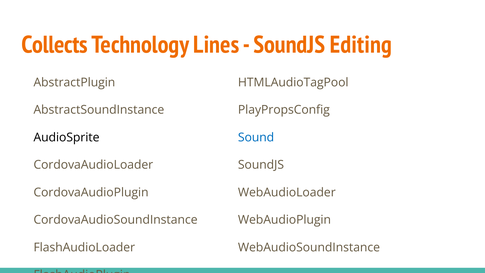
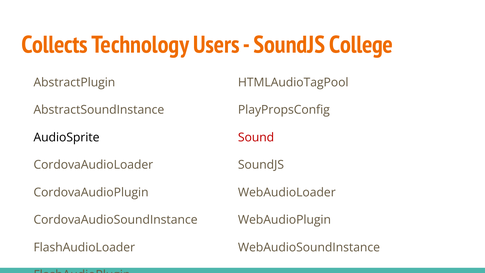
Lines: Lines -> Users
Editing: Editing -> College
Sound colour: blue -> red
